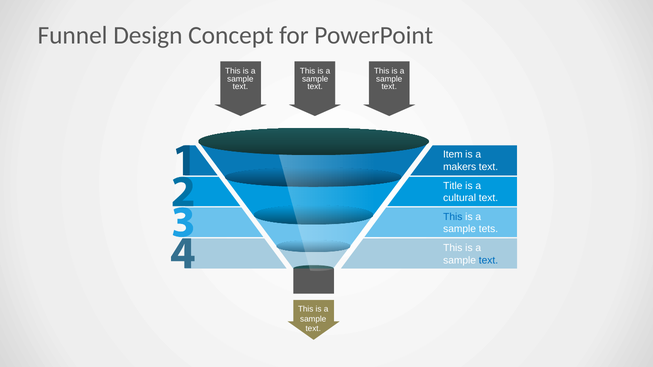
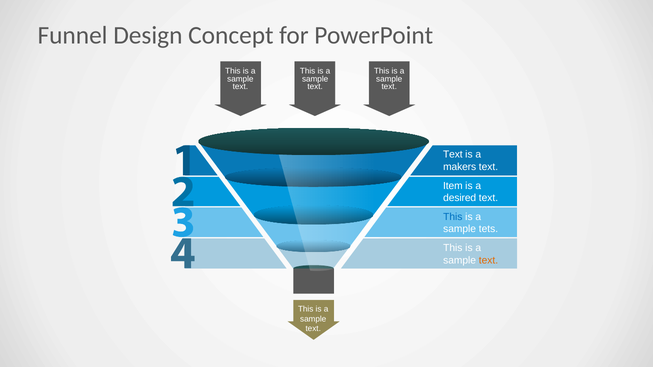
Item at (453, 155): Item -> Text
Title: Title -> Item
cultural: cultural -> desired
text at (488, 260) colour: blue -> orange
